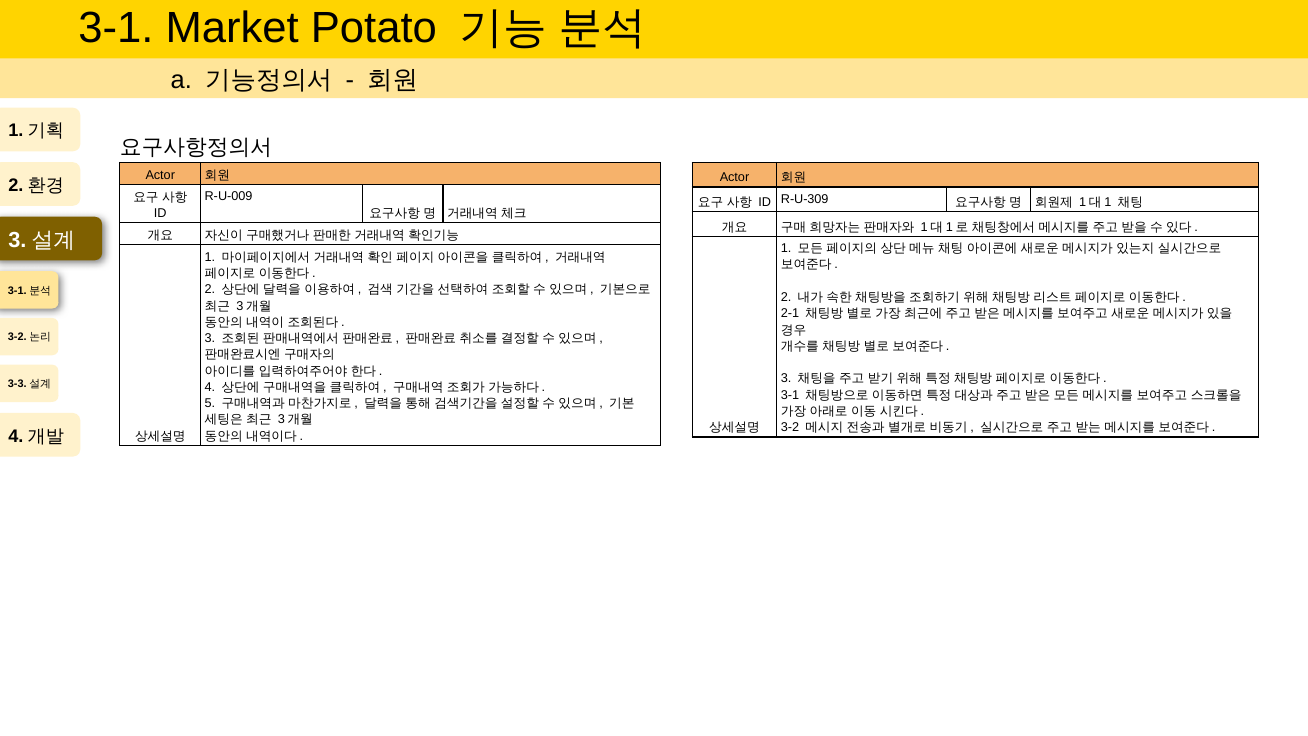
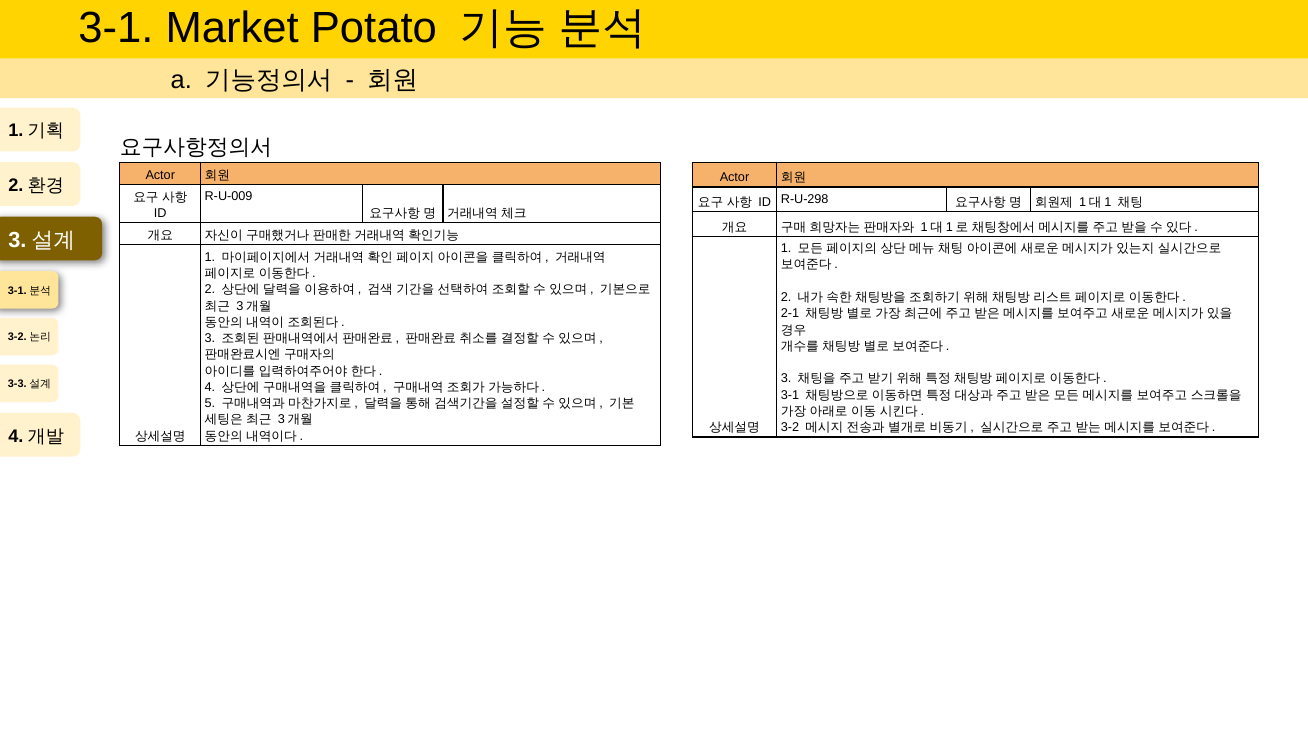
R-U-309: R-U-309 -> R-U-298
